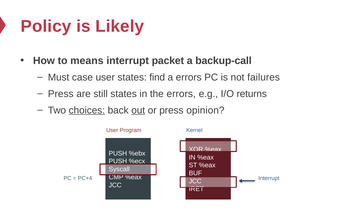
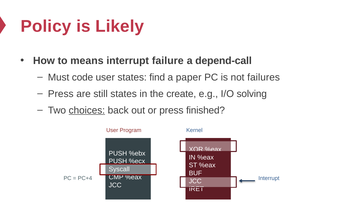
packet: packet -> failure
backup-call: backup-call -> depend-call
case: case -> code
a errors: errors -> paper
the errors: errors -> create
returns: returns -> solving
out underline: present -> none
opinion: opinion -> finished
